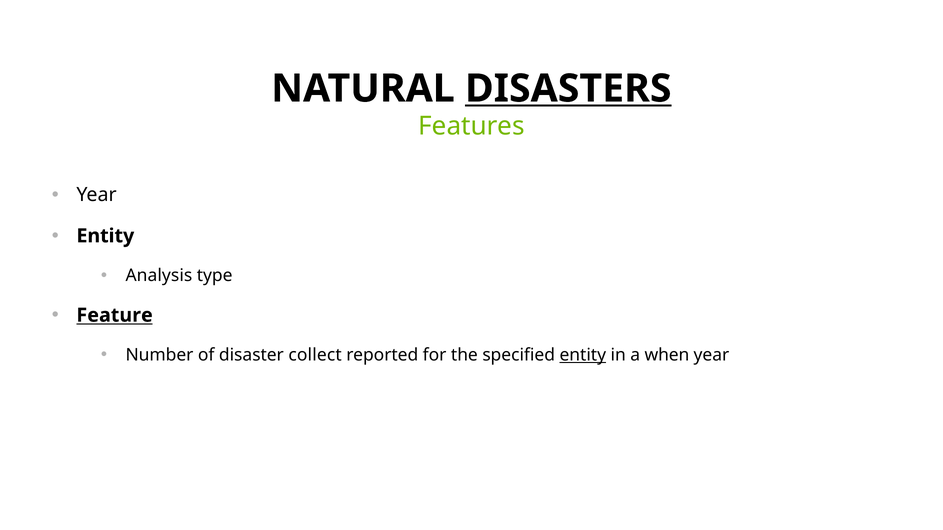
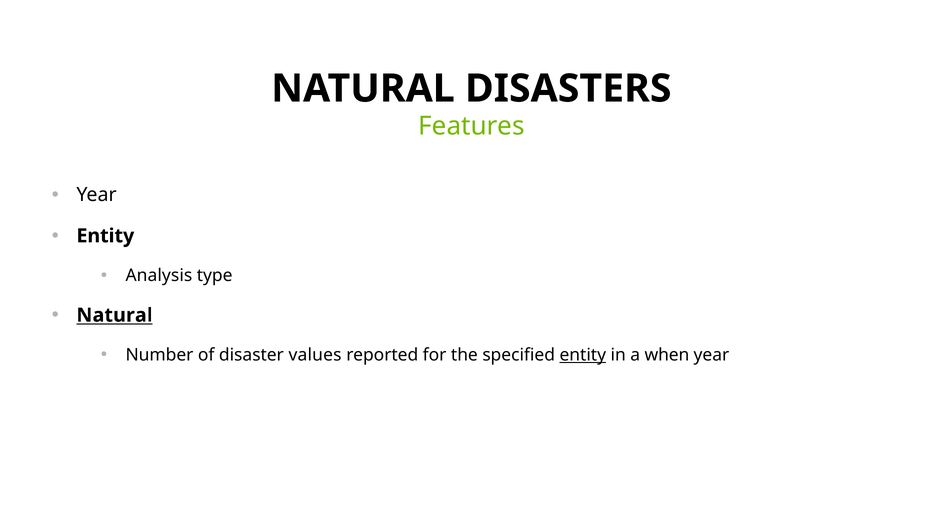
DISASTERS underline: present -> none
Feature at (115, 315): Feature -> Natural
collect: collect -> values
